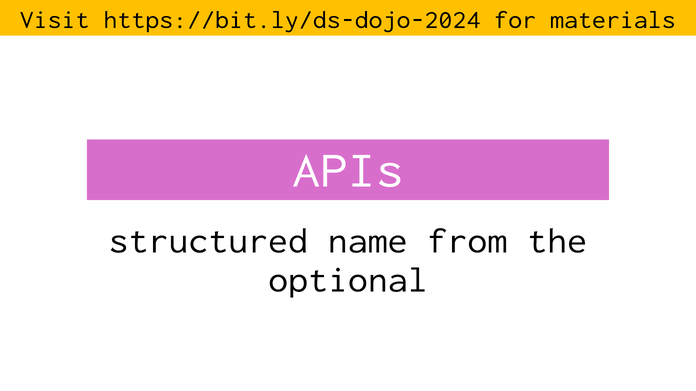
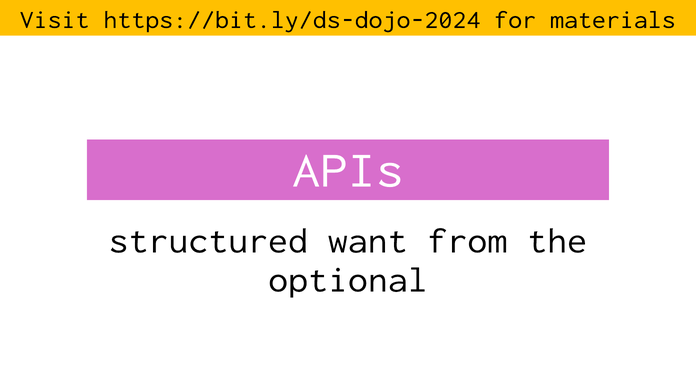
name: name -> want
